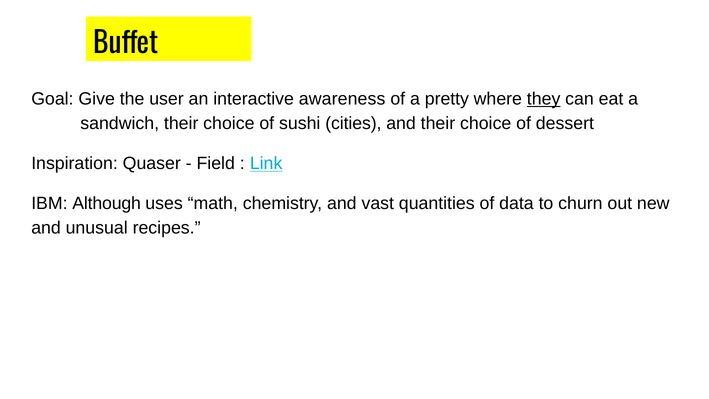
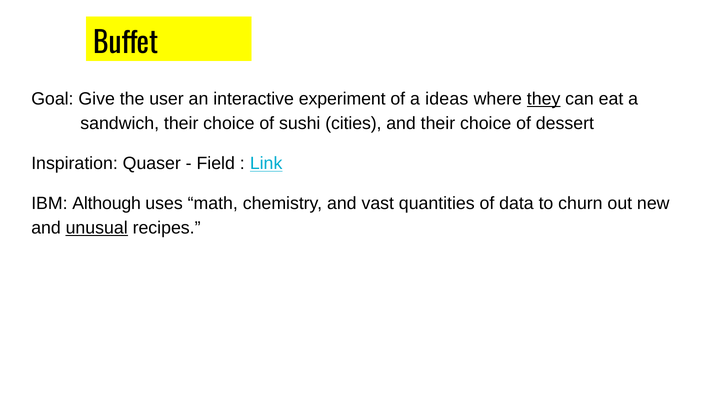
awareness: awareness -> experiment
pretty: pretty -> ideas
unusual underline: none -> present
